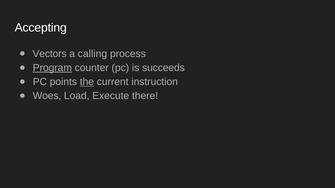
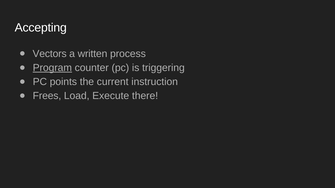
calling: calling -> written
succeeds: succeeds -> triggering
the underline: present -> none
Woes: Woes -> Frees
